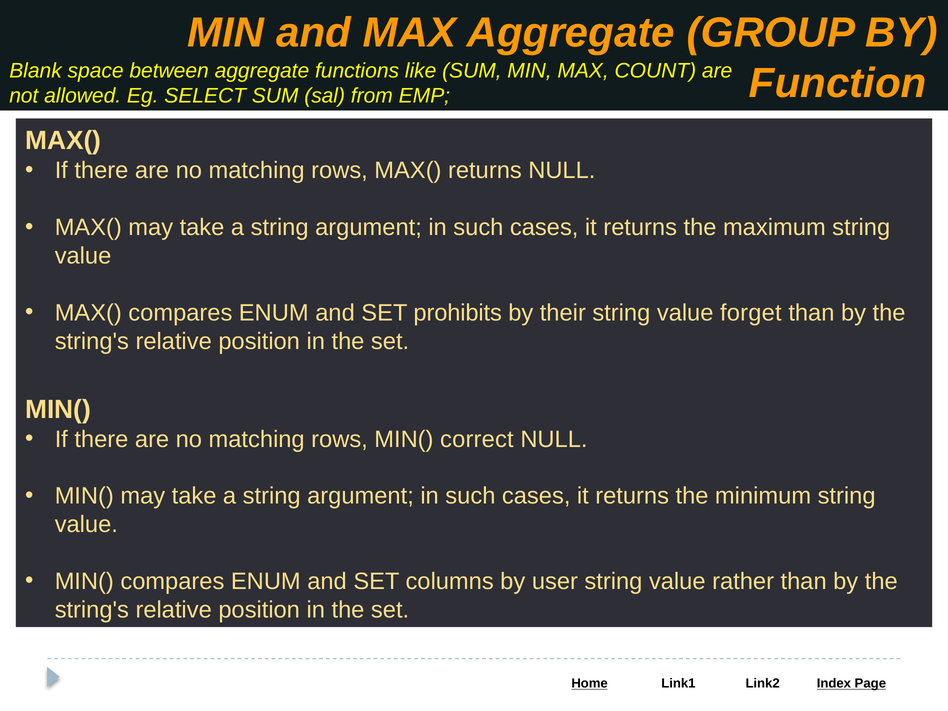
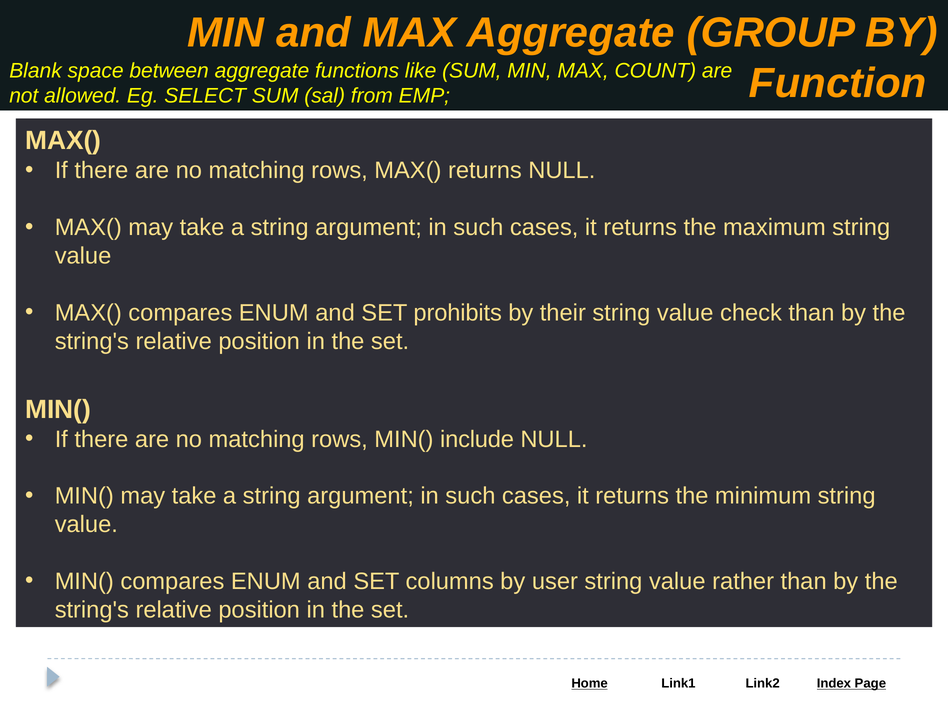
forget: forget -> check
correct: correct -> include
